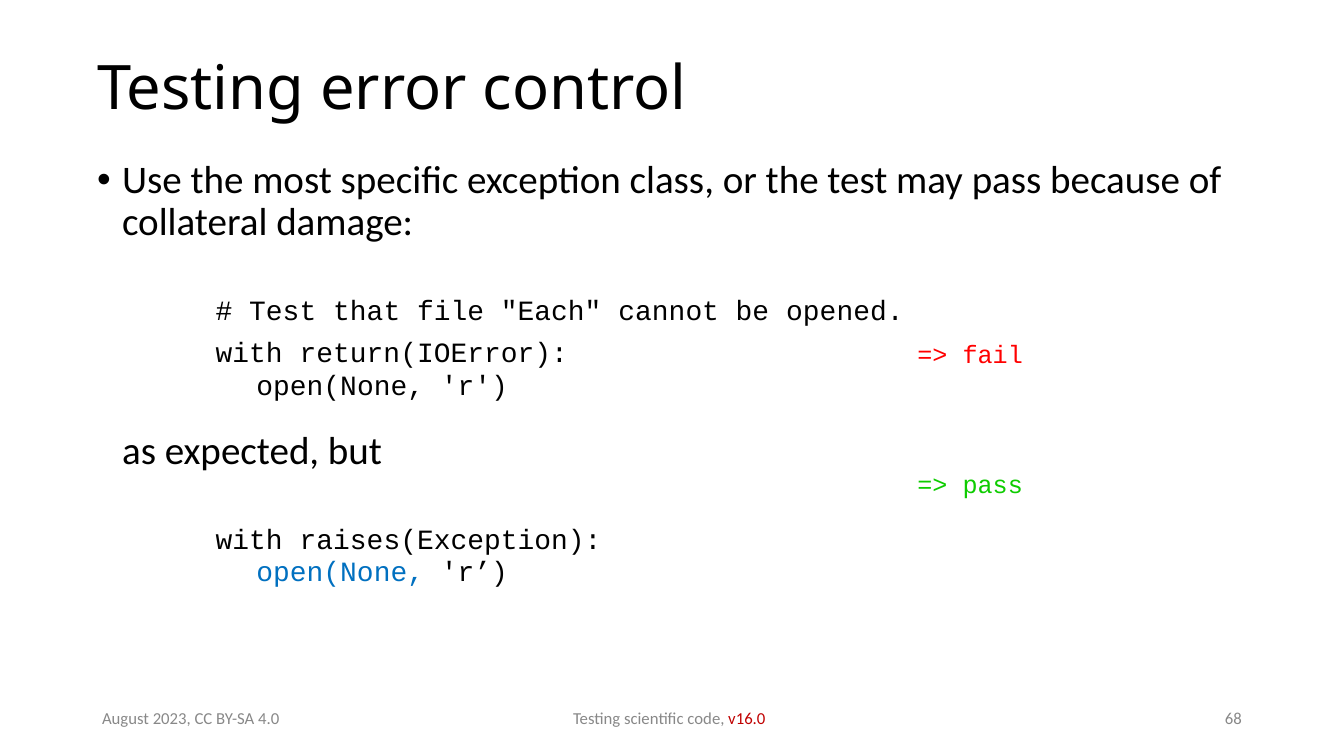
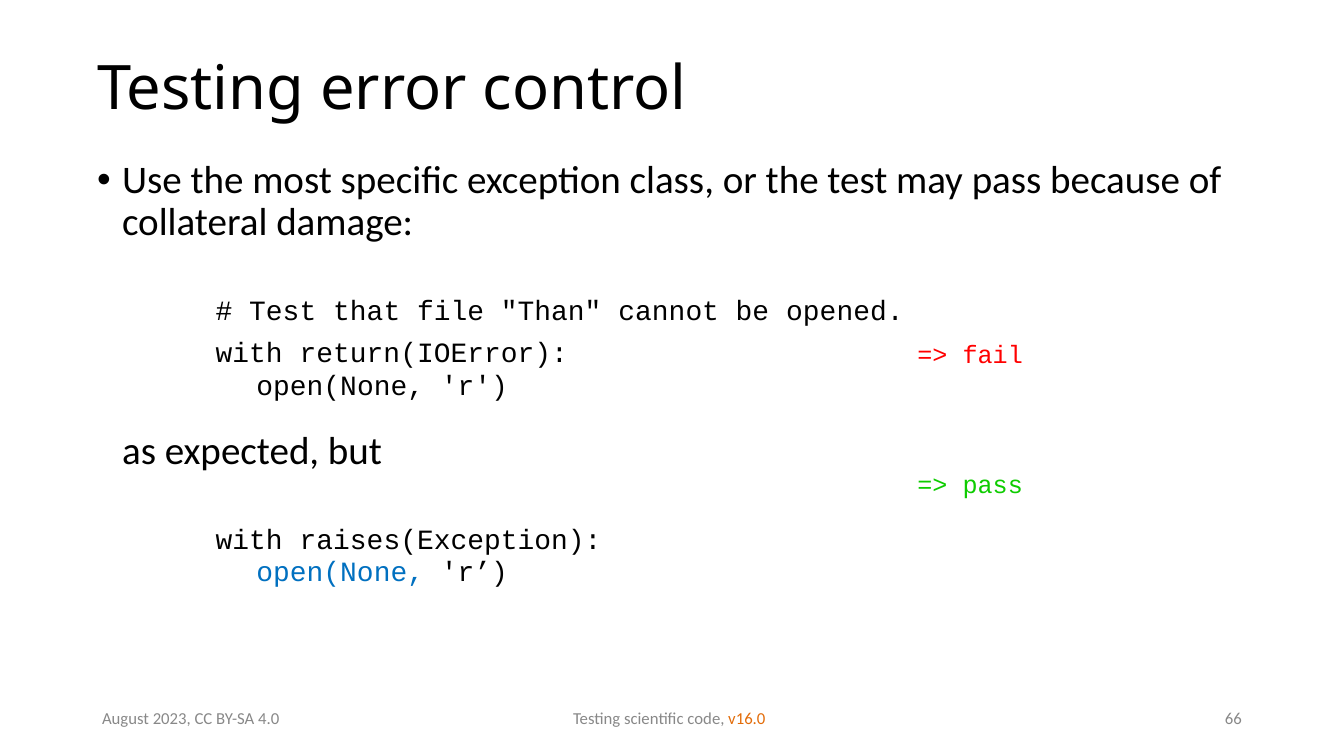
Each: Each -> Than
v16.0 colour: red -> orange
68: 68 -> 66
